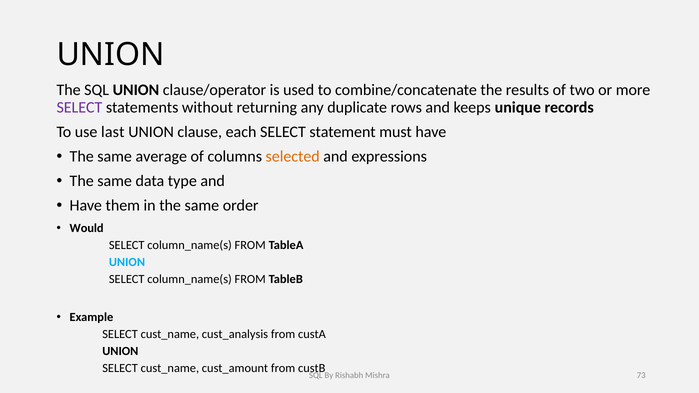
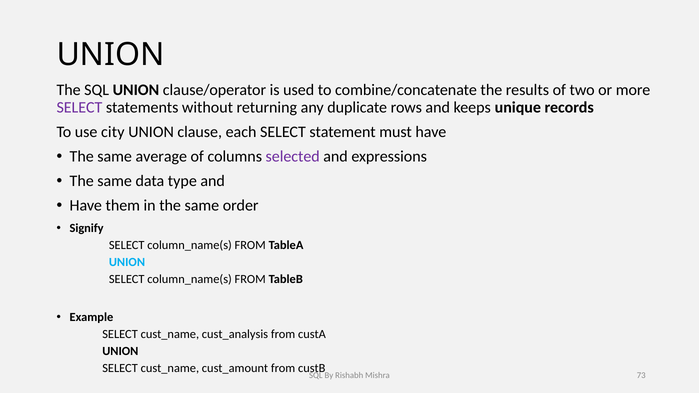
last: last -> city
selected colour: orange -> purple
Would: Would -> Signify
